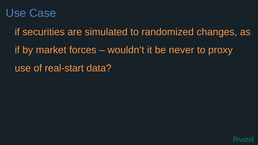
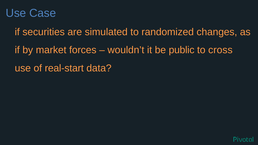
never: never -> public
proxy: proxy -> cross
